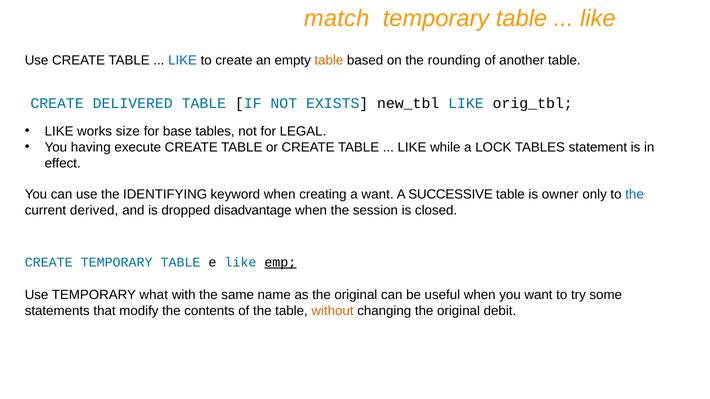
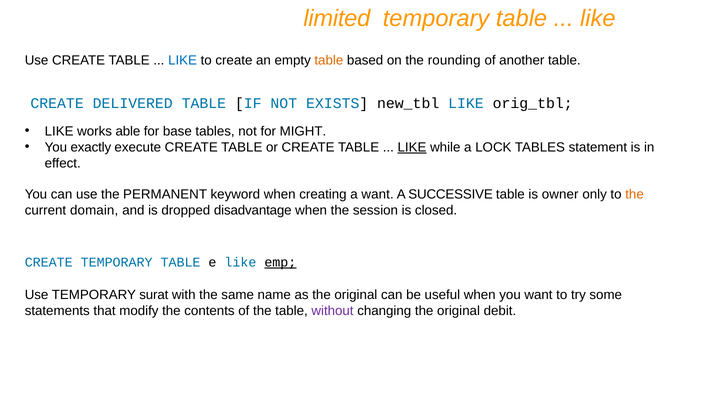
match: match -> limited
size: size -> able
LEGAL: LEGAL -> MIGHT
having: having -> exactly
LIKE at (412, 147) underline: none -> present
IDENTIFYING: IDENTIFYING -> PERMANENT
the at (635, 195) colour: blue -> orange
derived: derived -> domain
what: what -> surat
without colour: orange -> purple
